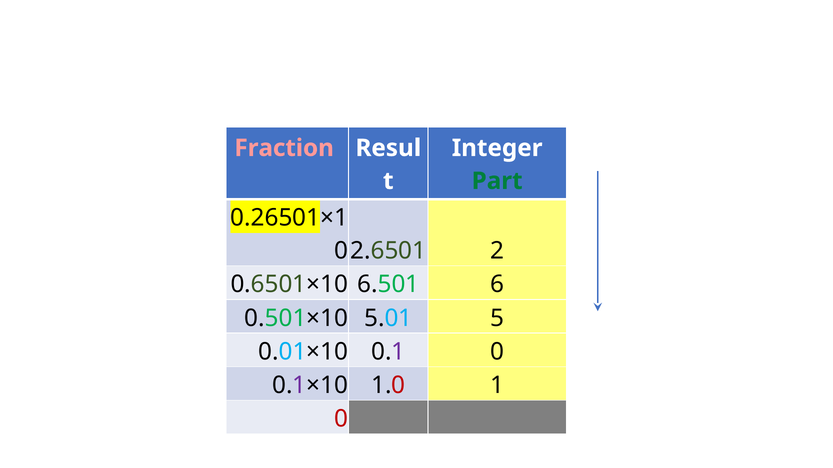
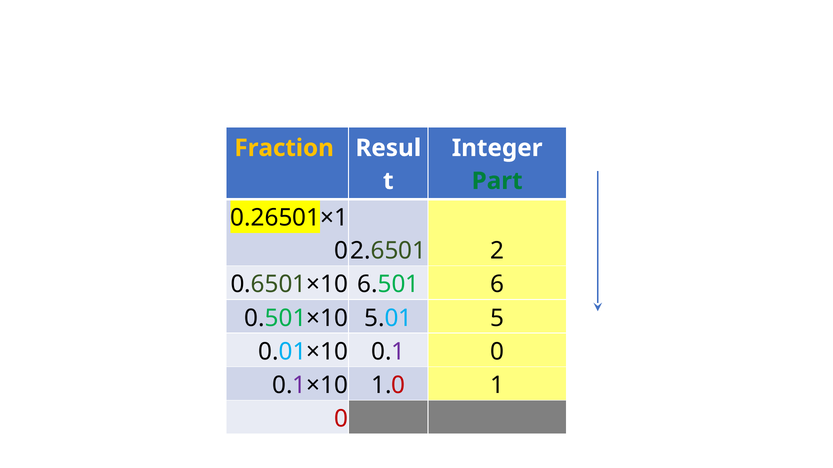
Fraction colour: pink -> yellow
